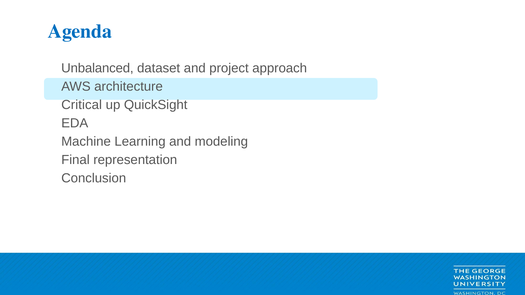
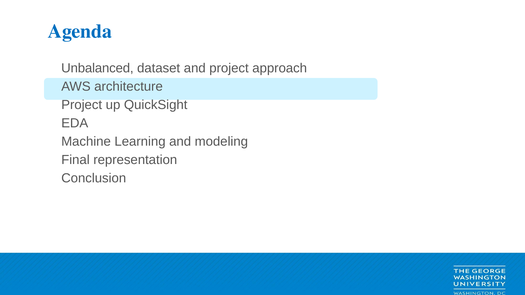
Critical at (82, 105): Critical -> Project
